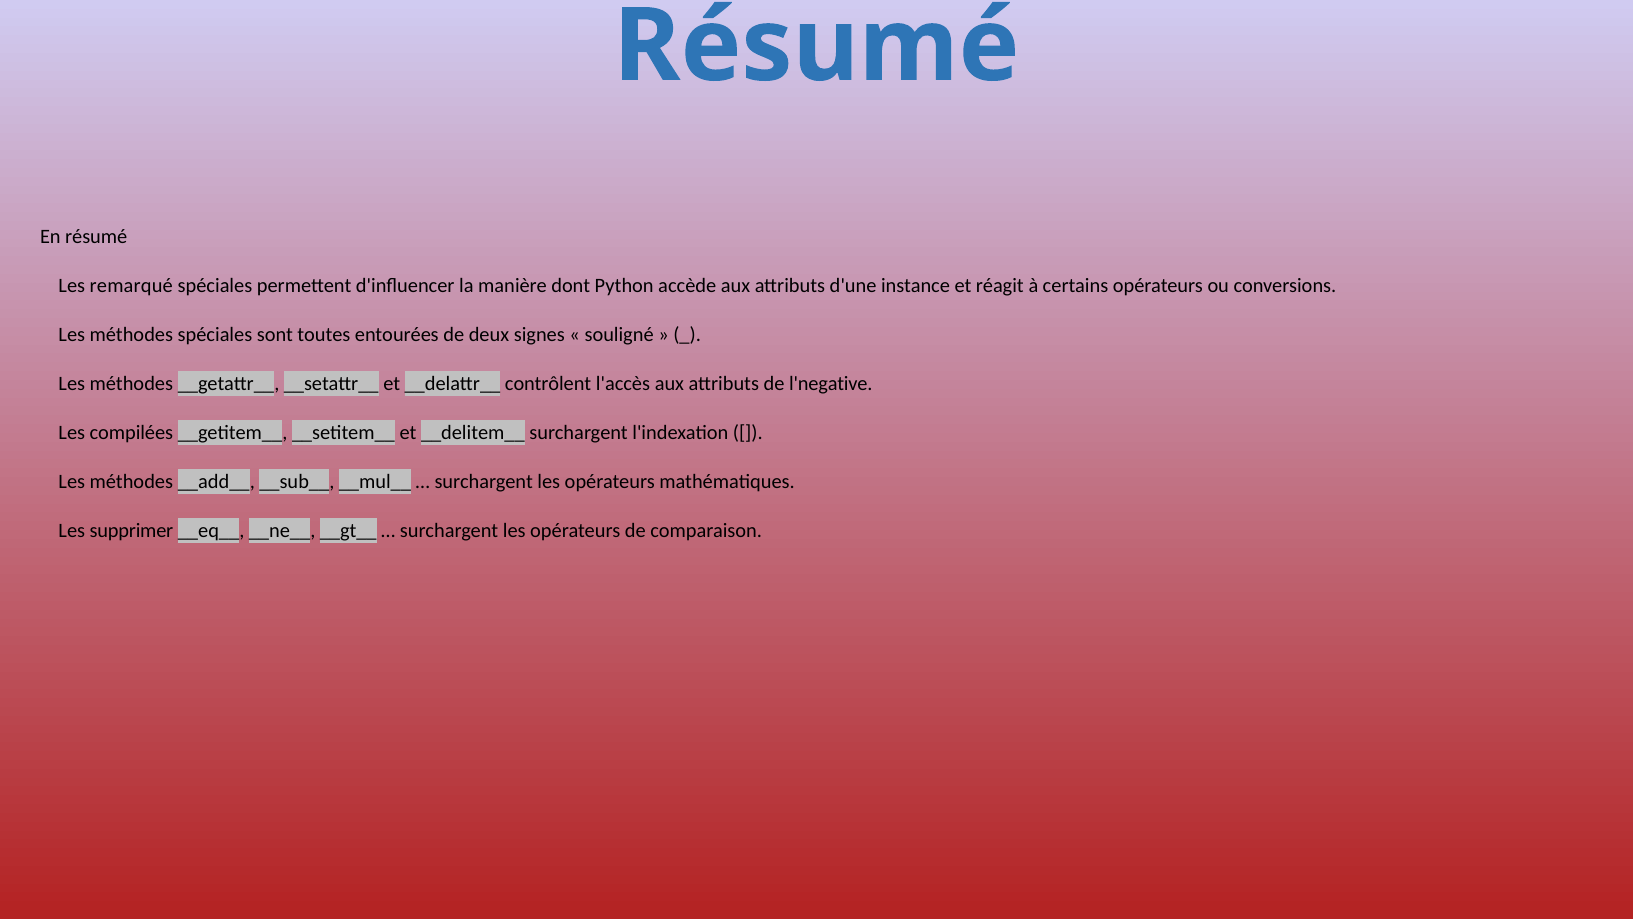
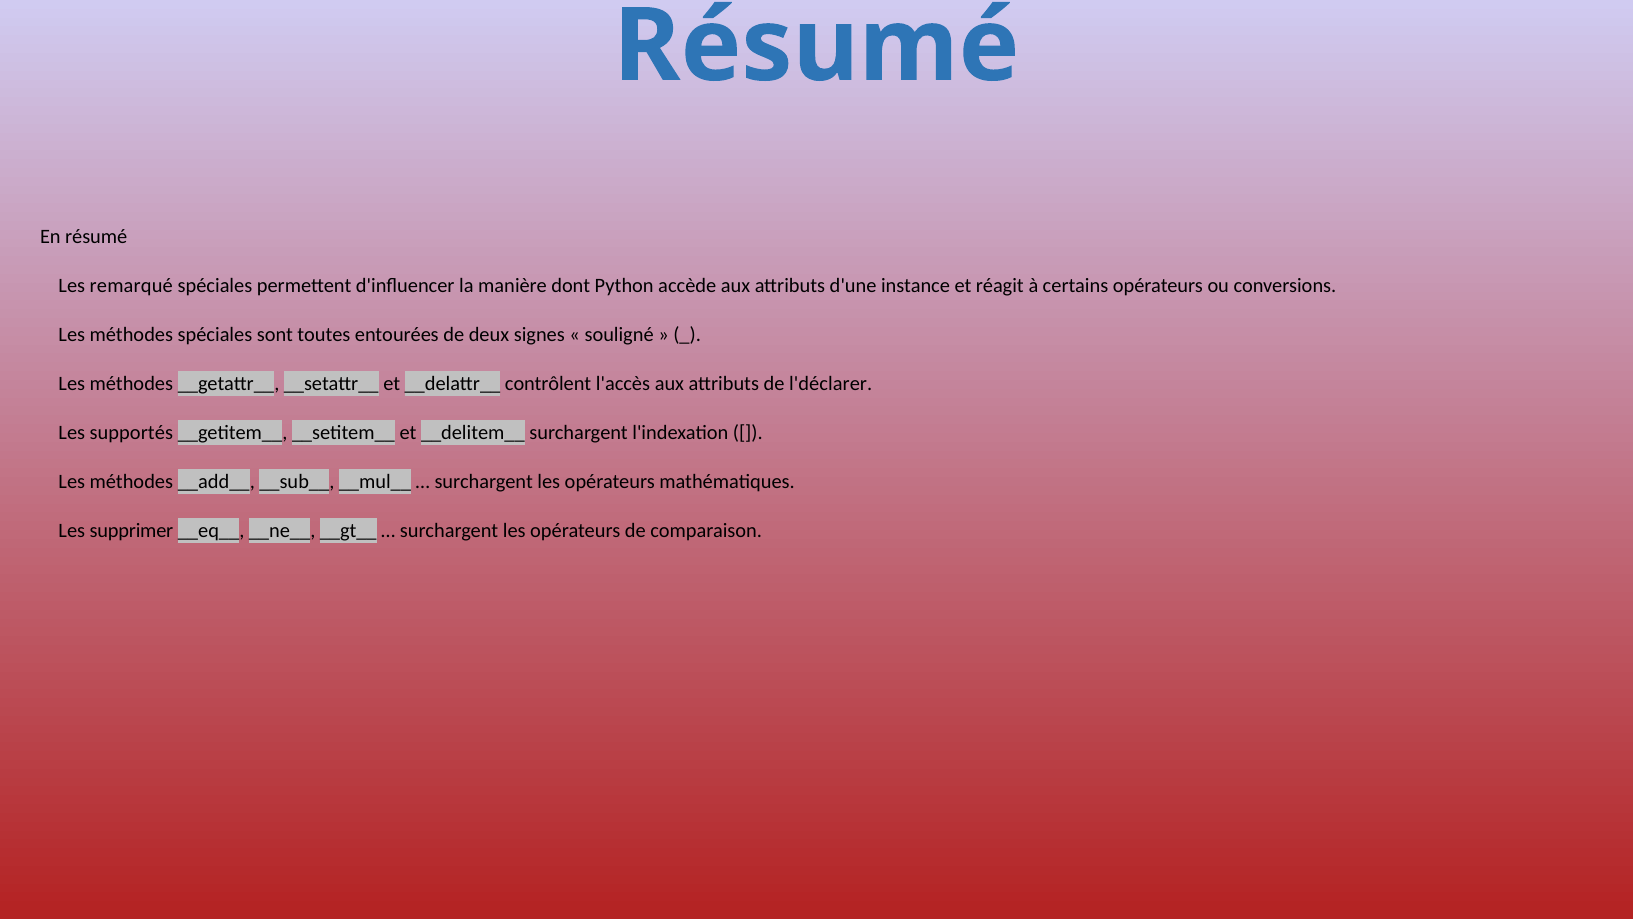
l'negative: l'negative -> l'déclarer
compilées: compilées -> supportés
